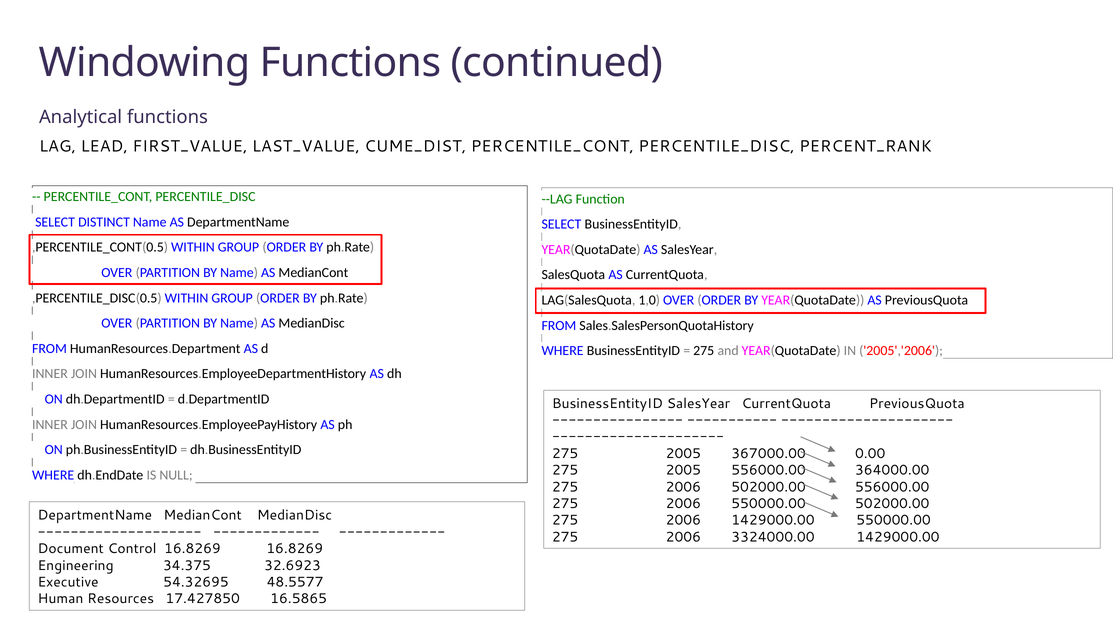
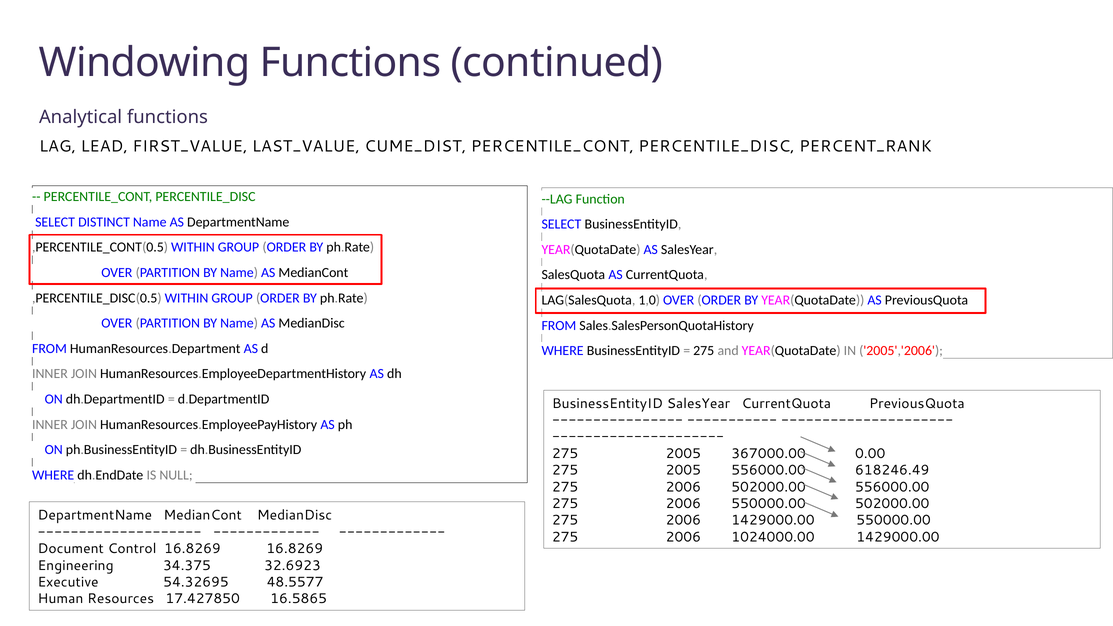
364000.00: 364000.00 -> 618246.49
3324000.00: 3324000.00 -> 1024000.00
